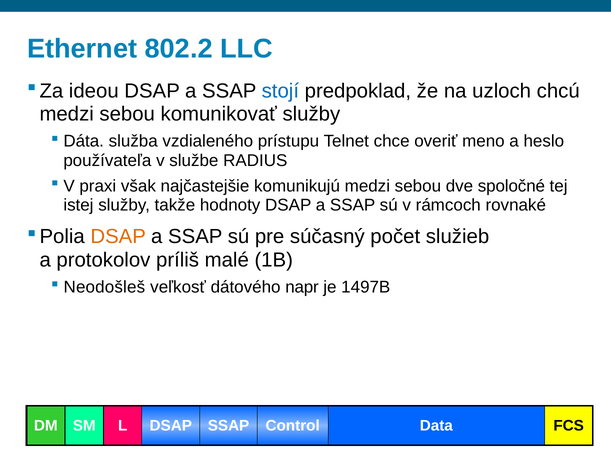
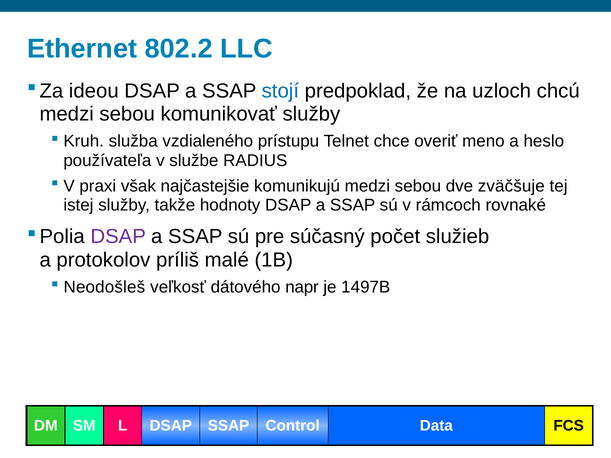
Dáta: Dáta -> Kruh
spoločné: spoločné -> zväčšuje
DSAP at (118, 237) colour: orange -> purple
